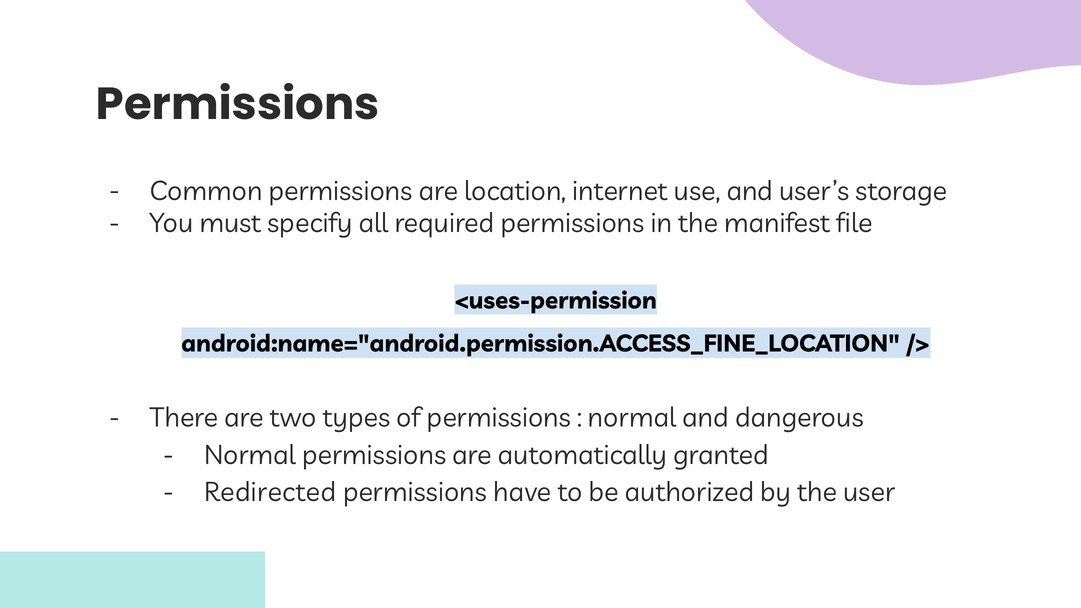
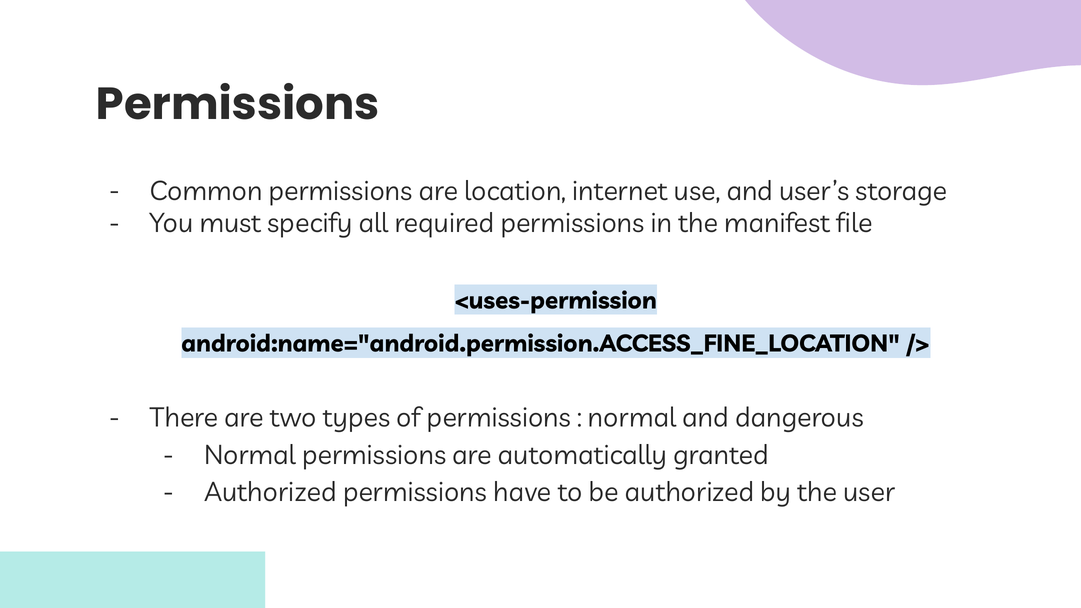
Redirected at (270, 493): Redirected -> Authorized
